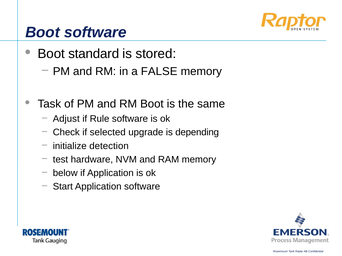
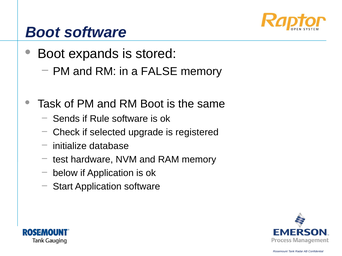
standard: standard -> expands
Adjust: Adjust -> Sends
depending: depending -> registered
detection: detection -> database
